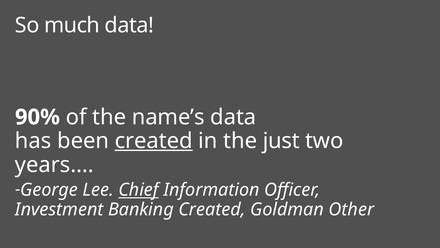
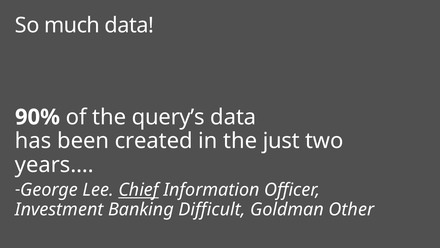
name’s: name’s -> query’s
created at (154, 141) underline: present -> none
Banking Created: Created -> Difficult
